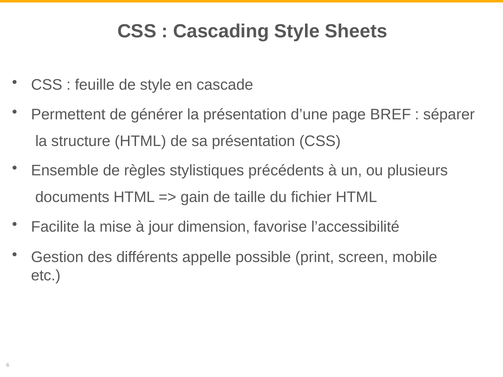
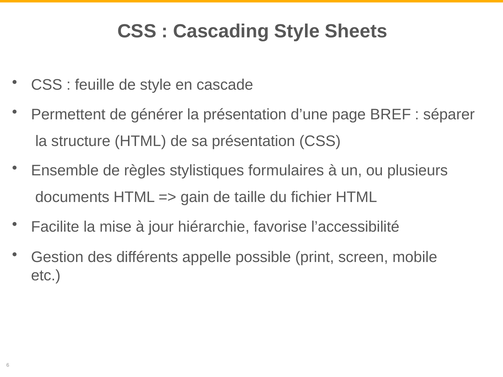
précédents: précédents -> formulaires
dimension: dimension -> hiérarchie
